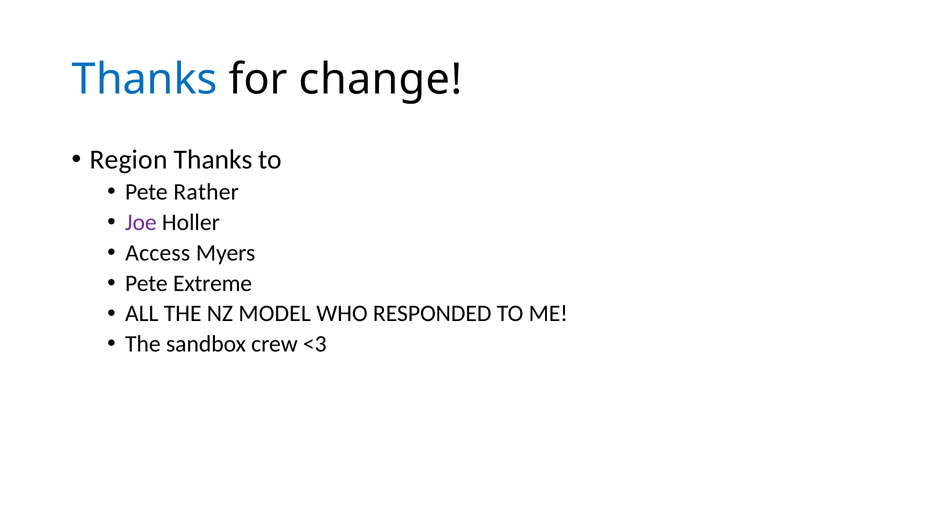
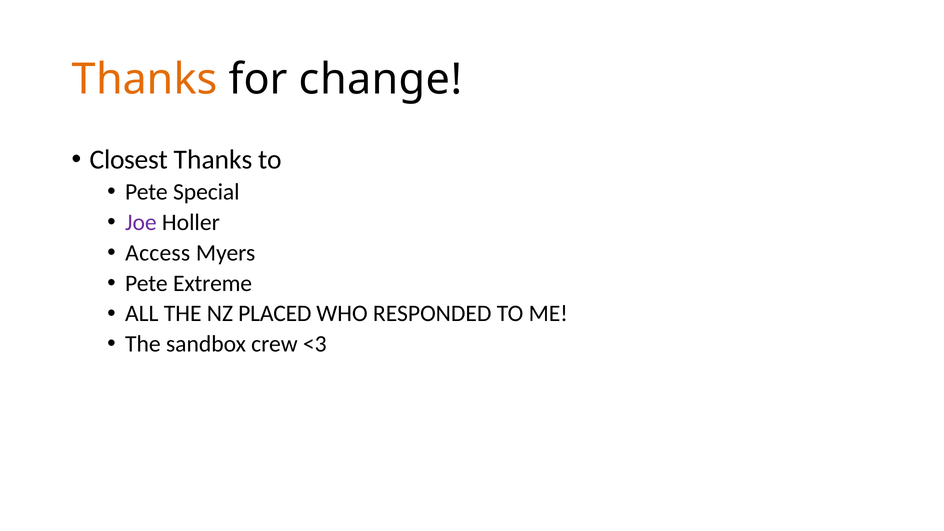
Thanks at (145, 79) colour: blue -> orange
Region: Region -> Closest
Rather: Rather -> Special
MODEL: MODEL -> PLACED
